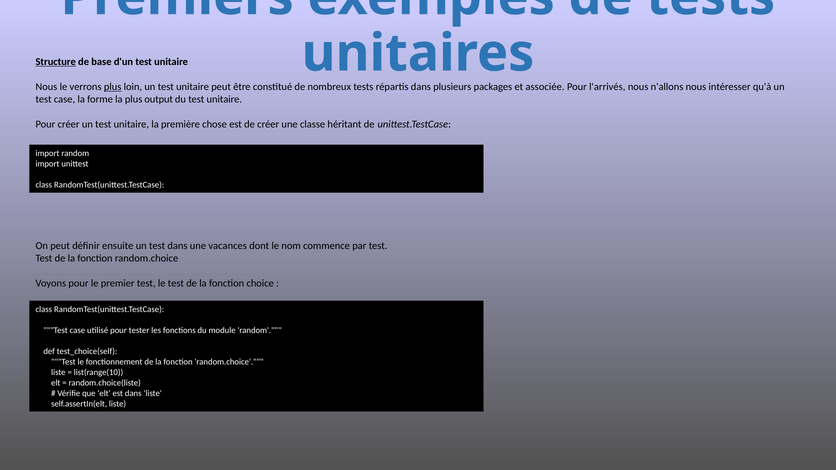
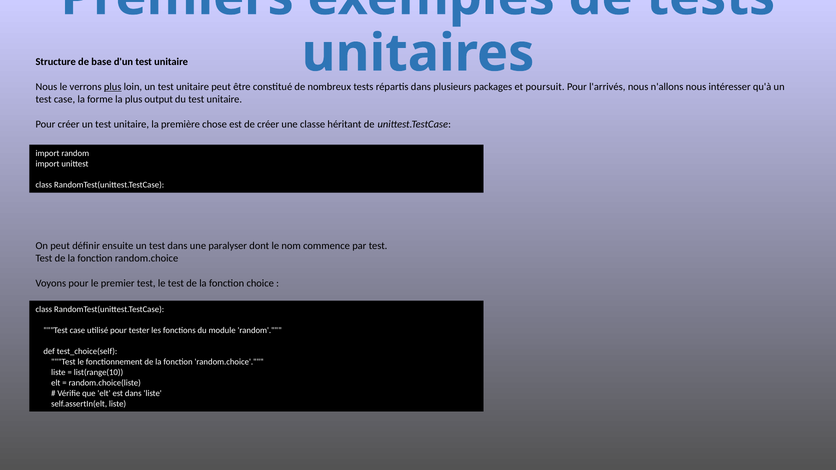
Structure underline: present -> none
associée: associée -> poursuit
vacances: vacances -> paralyser
